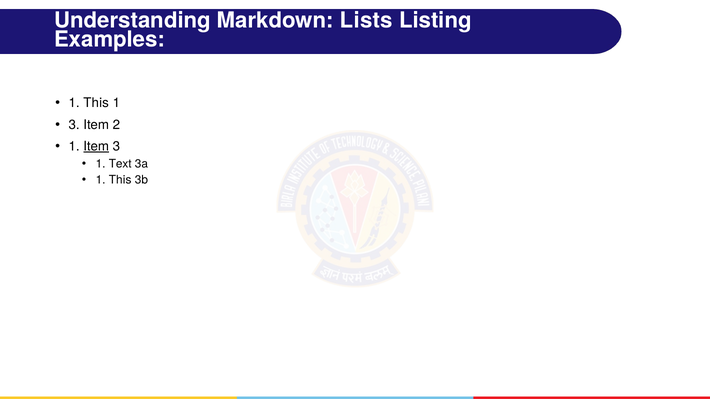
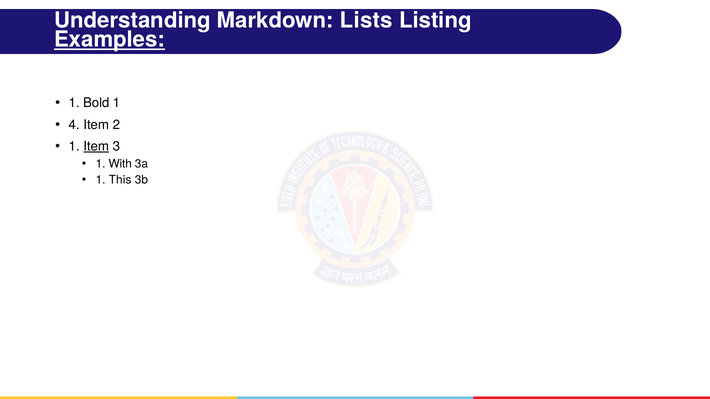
Examples underline: none -> present
This at (96, 103): This -> Bold
3 at (74, 125): 3 -> 4
Text: Text -> With
